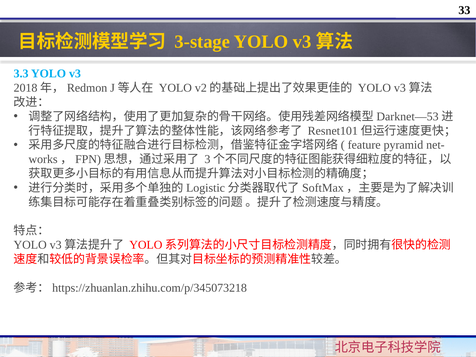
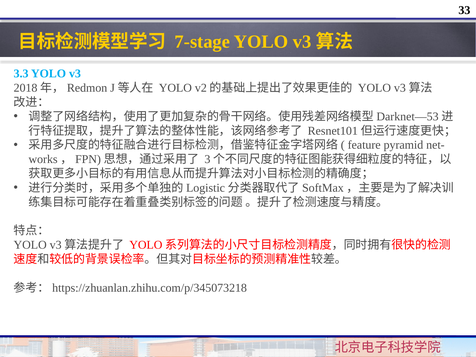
3-stage: 3-stage -> 7-stage
